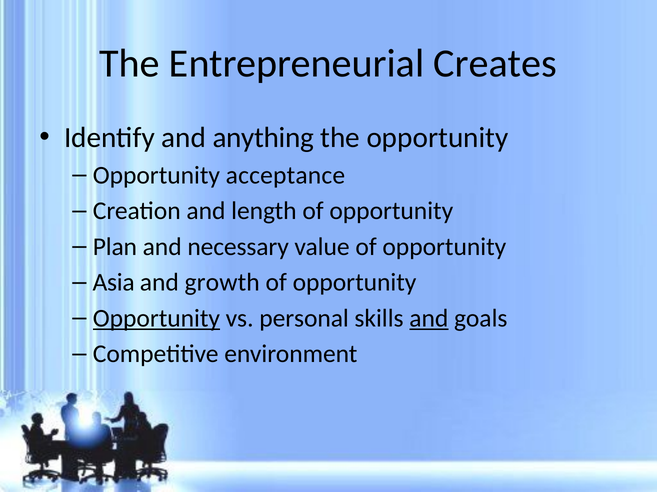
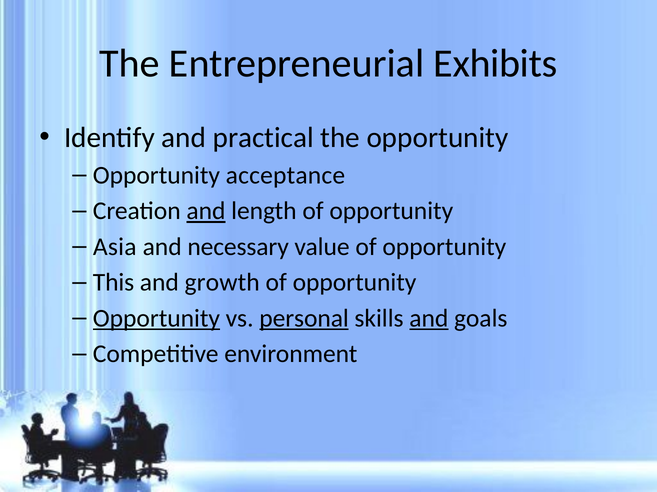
Creates: Creates -> Exhibits
anything: anything -> practical
and at (206, 211) underline: none -> present
Plan: Plan -> Asia
Asia: Asia -> This
personal underline: none -> present
